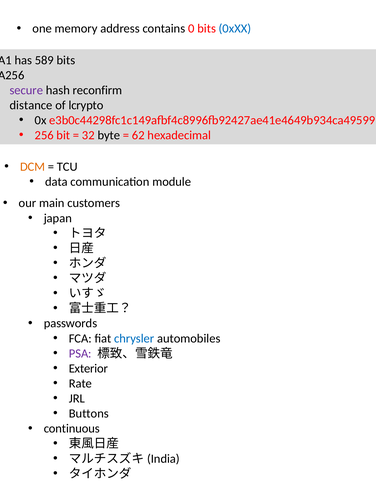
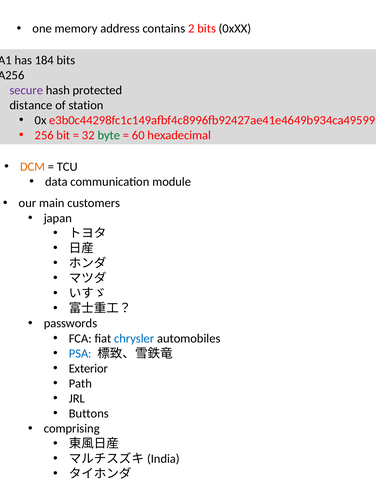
0: 0 -> 2
0xXX colour: blue -> black
589: 589 -> 184
reconfirm: reconfirm -> protected
lcrypto: lcrypto -> station
byte colour: black -> green
62: 62 -> 60
PSA colour: purple -> blue
Rate: Rate -> Path
continuous: continuous -> comprising
